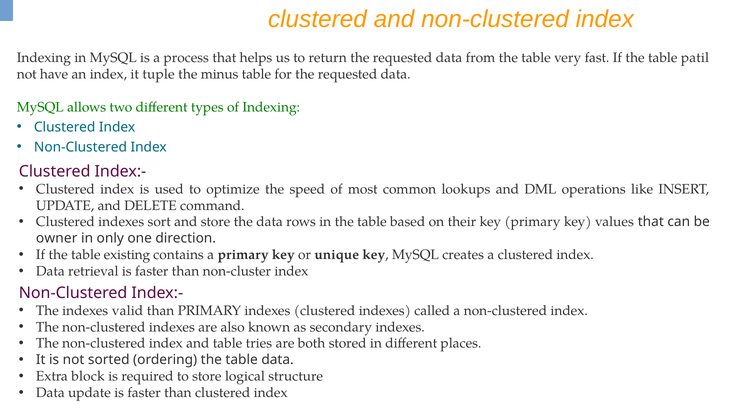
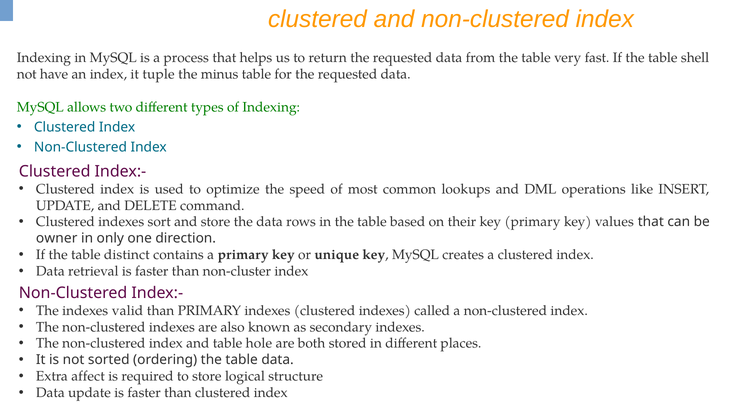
patil: patil -> shell
existing: existing -> distinct
tries: tries -> hole
block: block -> affect
